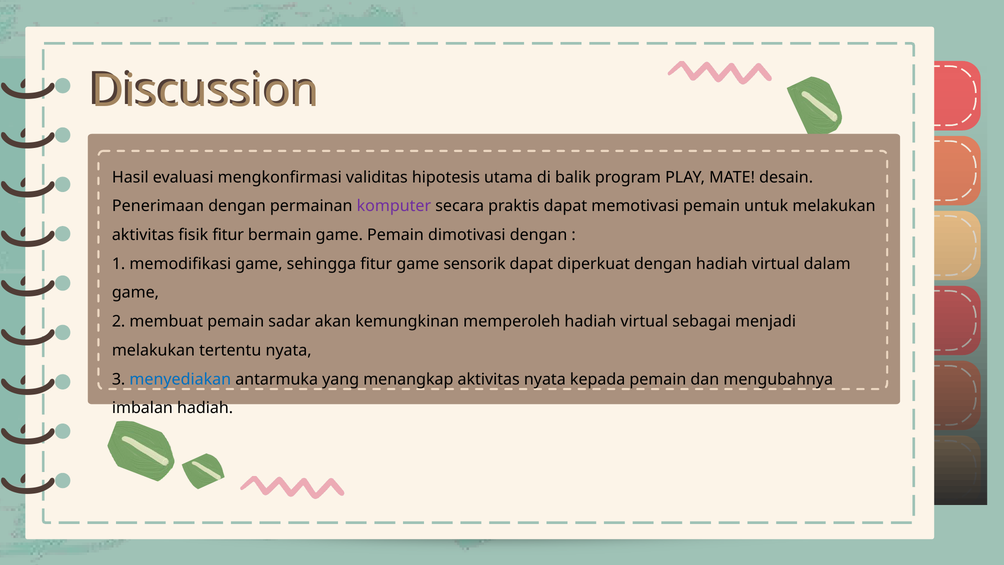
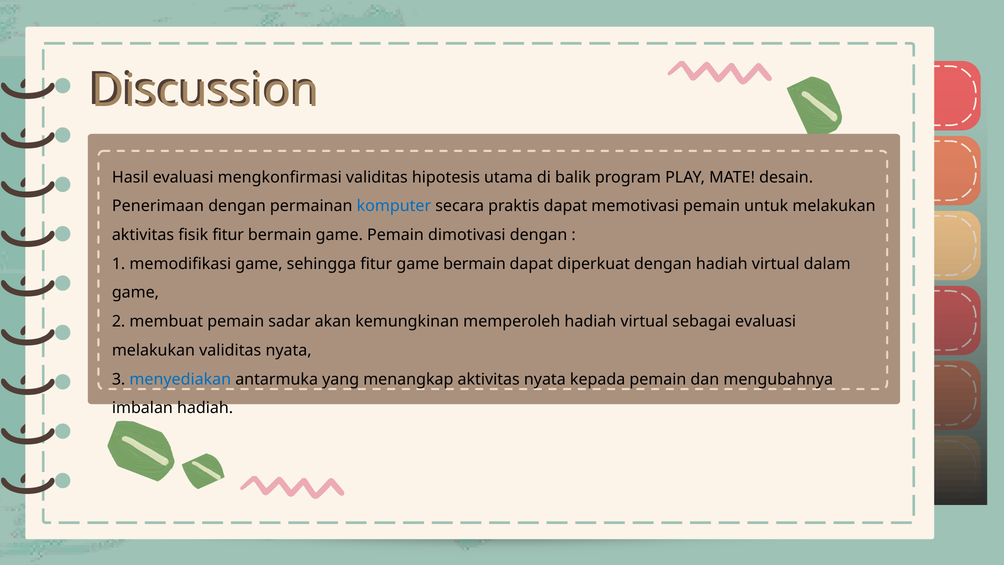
komputer colour: purple -> blue
game sensorik: sensorik -> bermain
sebagai menjadi: menjadi -> evaluasi
melakukan tertentu: tertentu -> validitas
